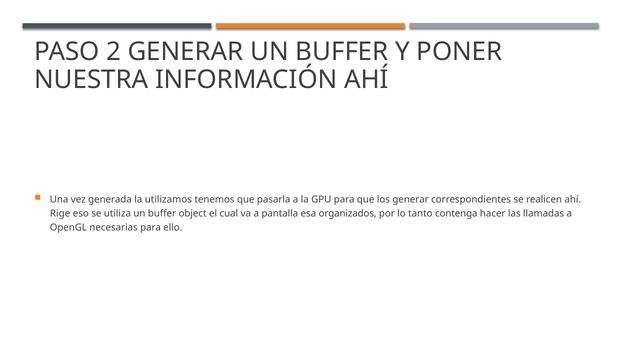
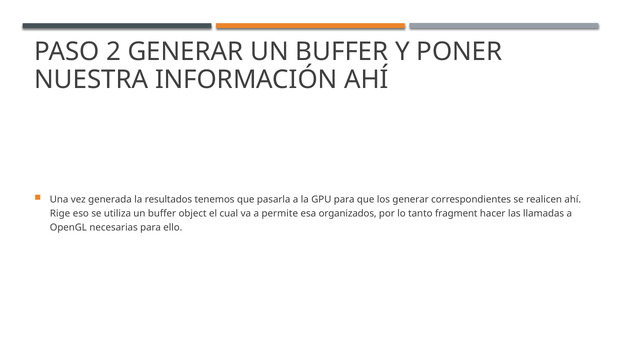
utilizamos: utilizamos -> resultados
pantalla: pantalla -> permite
contenga: contenga -> fragment
